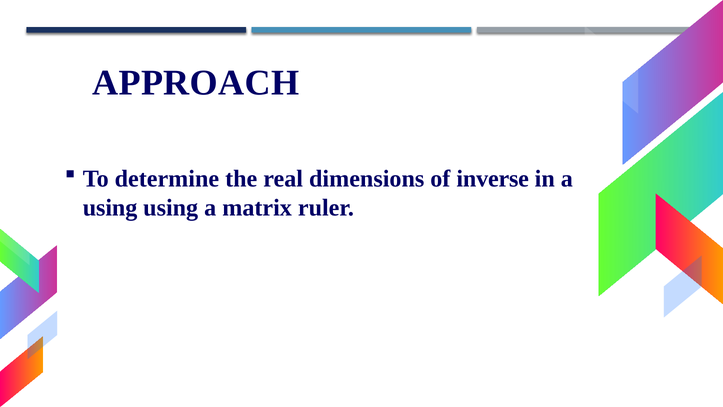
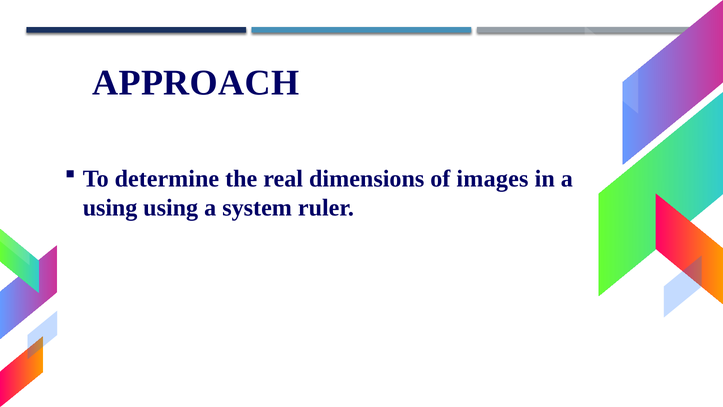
inverse: inverse -> images
matrix: matrix -> system
